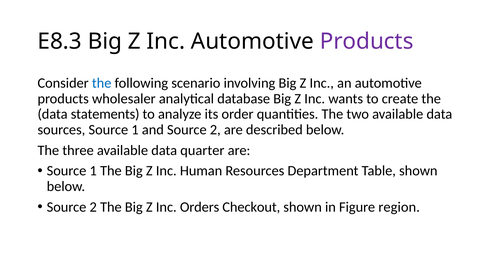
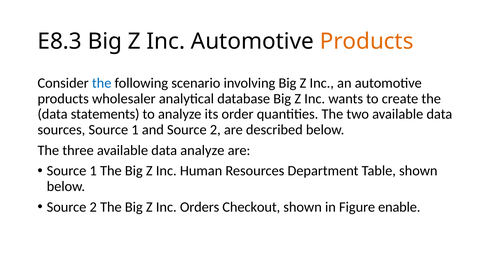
Products at (367, 41) colour: purple -> orange
data quarter: quarter -> analyze
region: region -> enable
